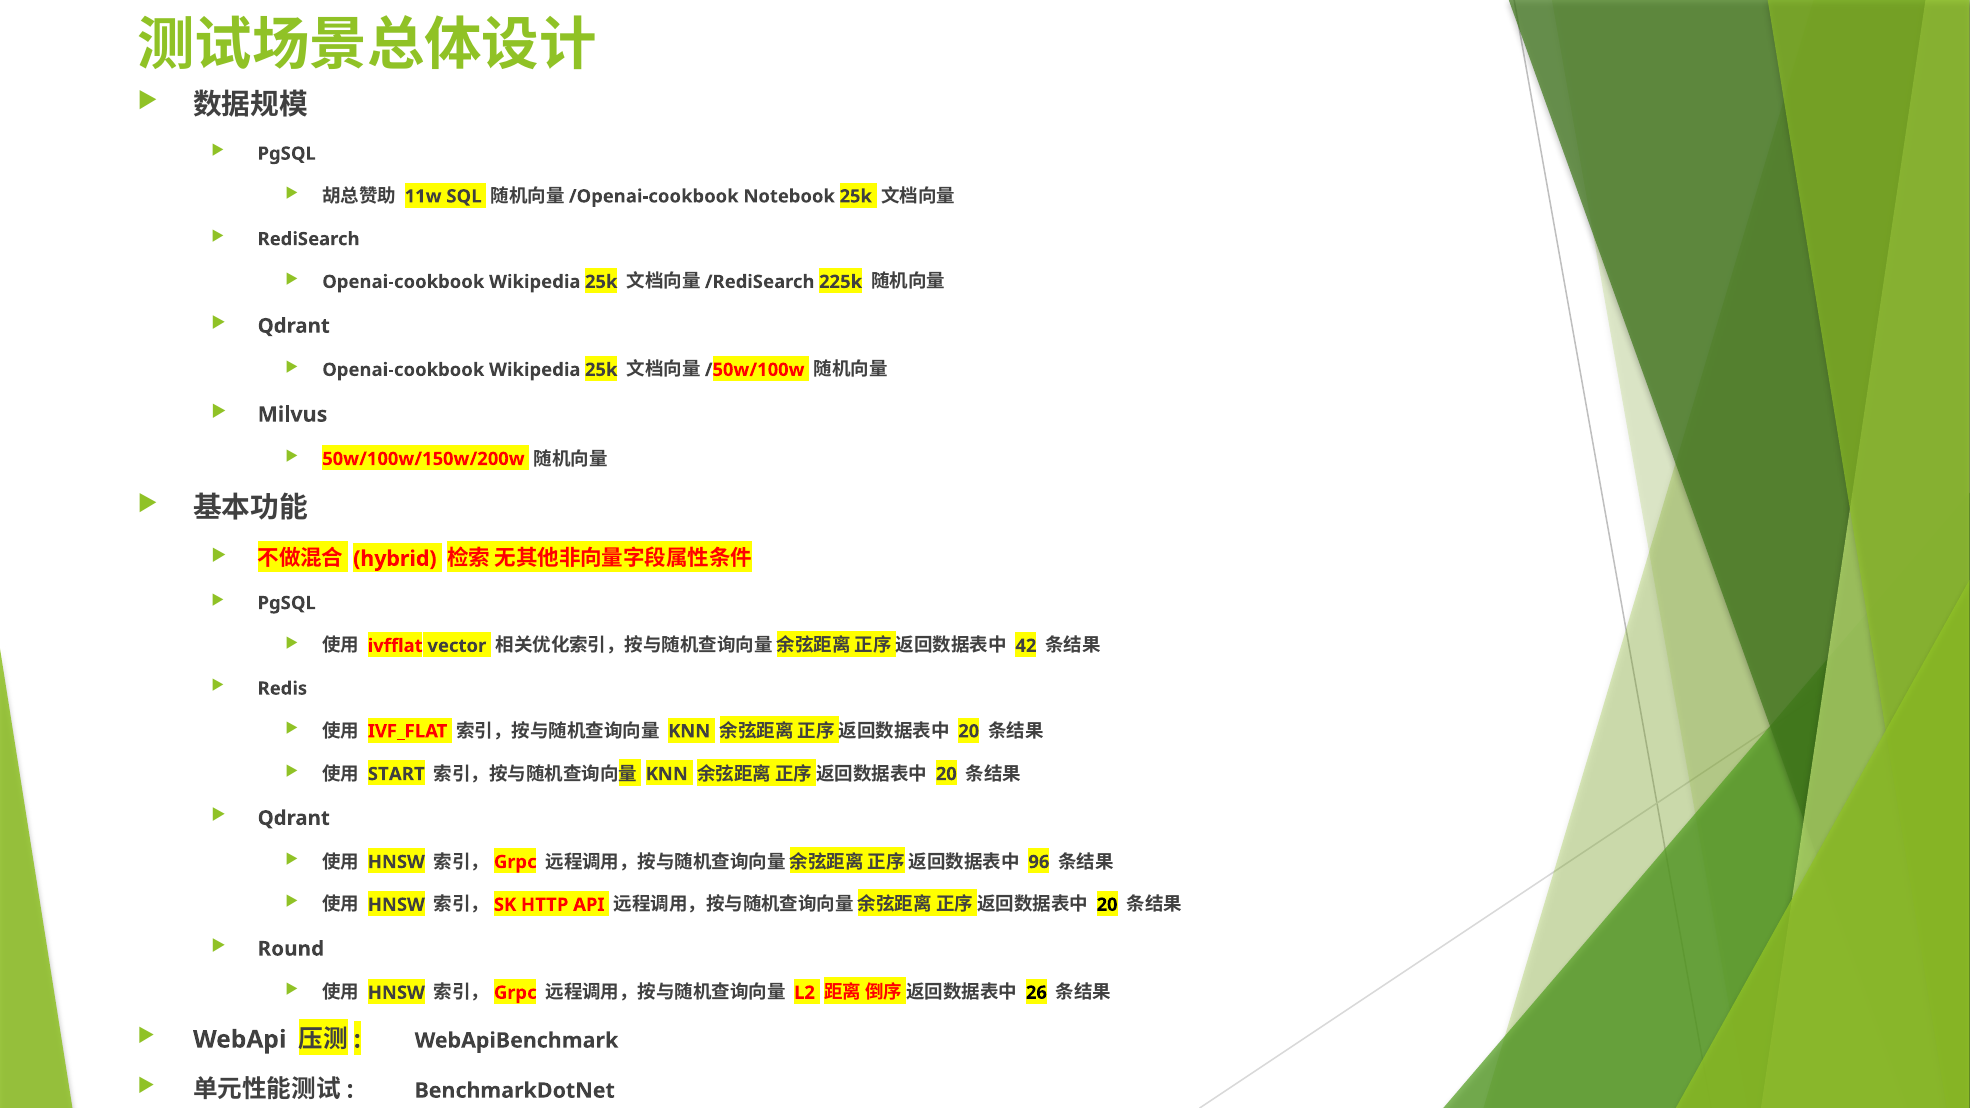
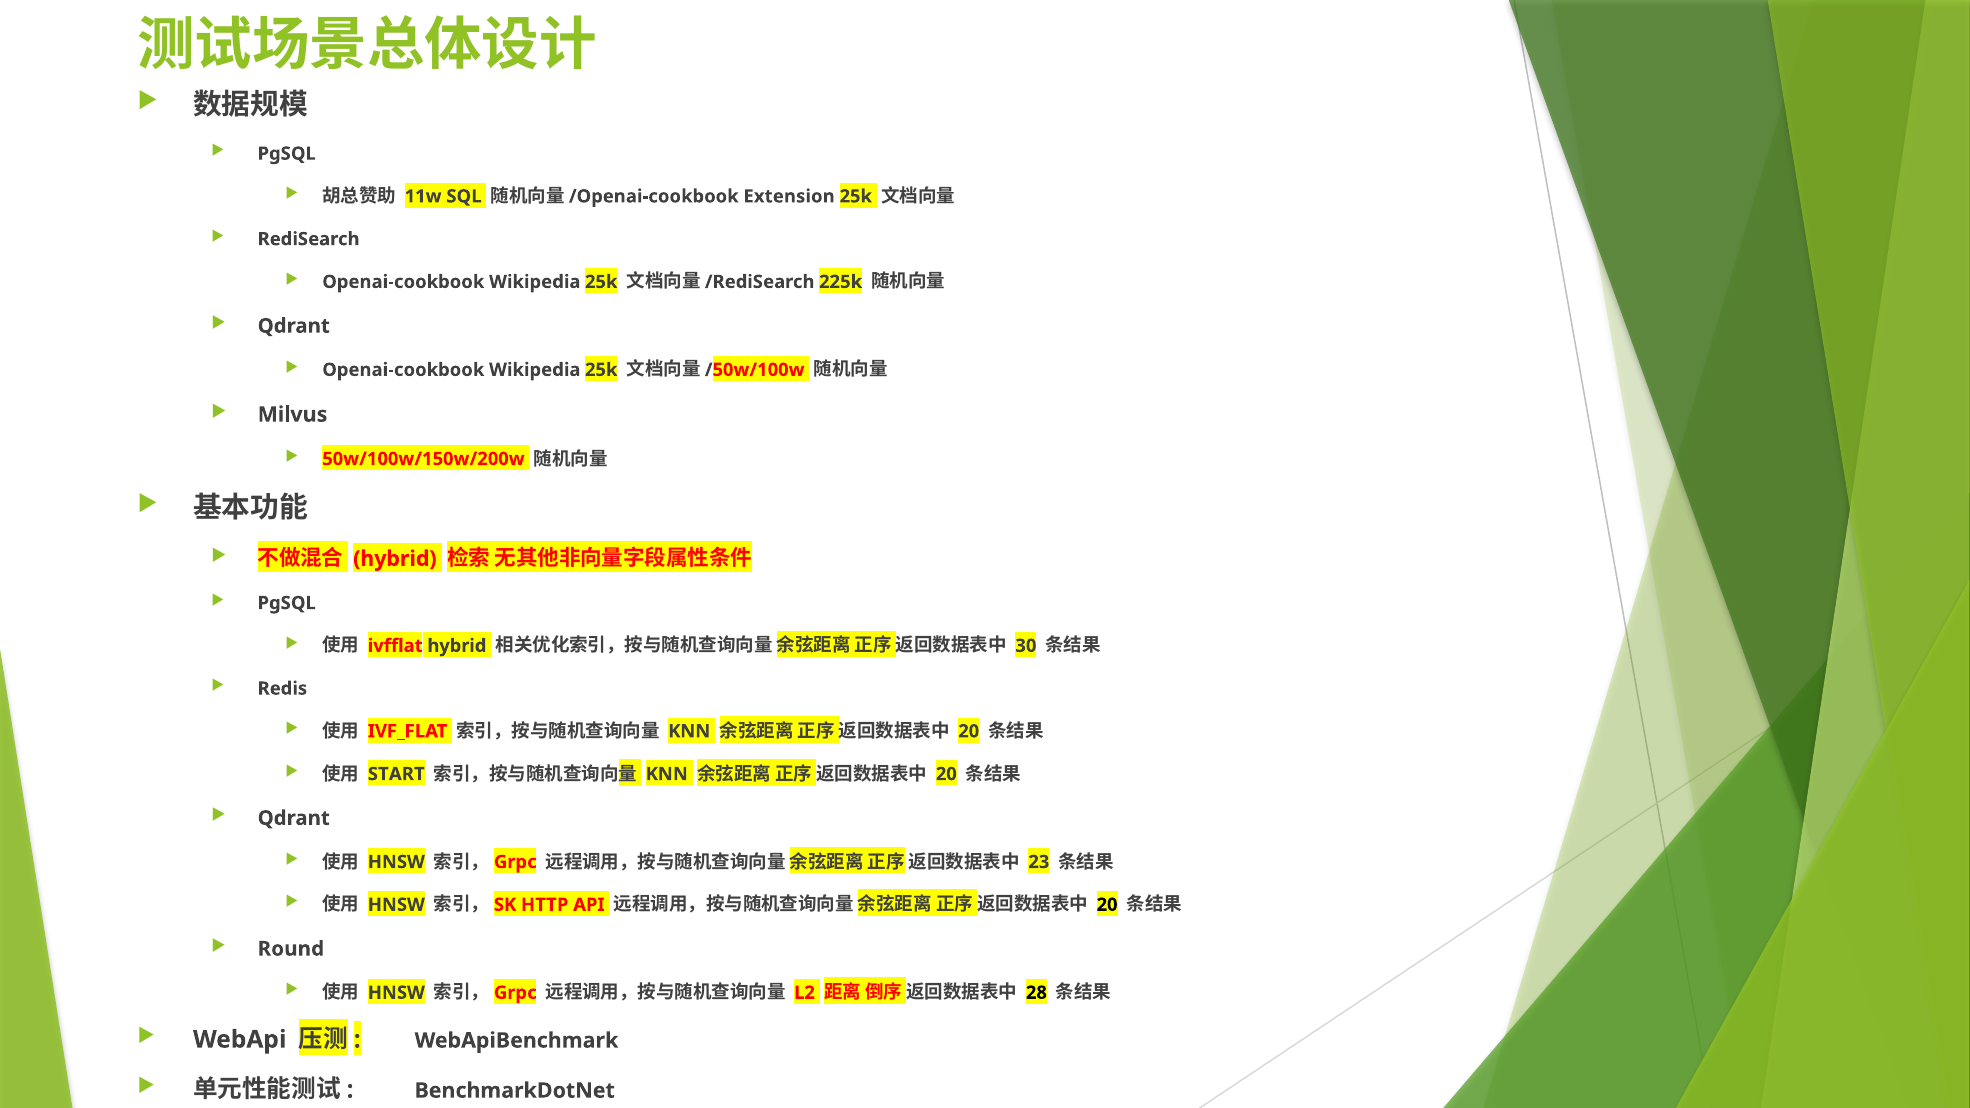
Notebook: Notebook -> Extension
ivfflat vector: vector -> hybrid
42: 42 -> 30
96: 96 -> 23
26: 26 -> 28
